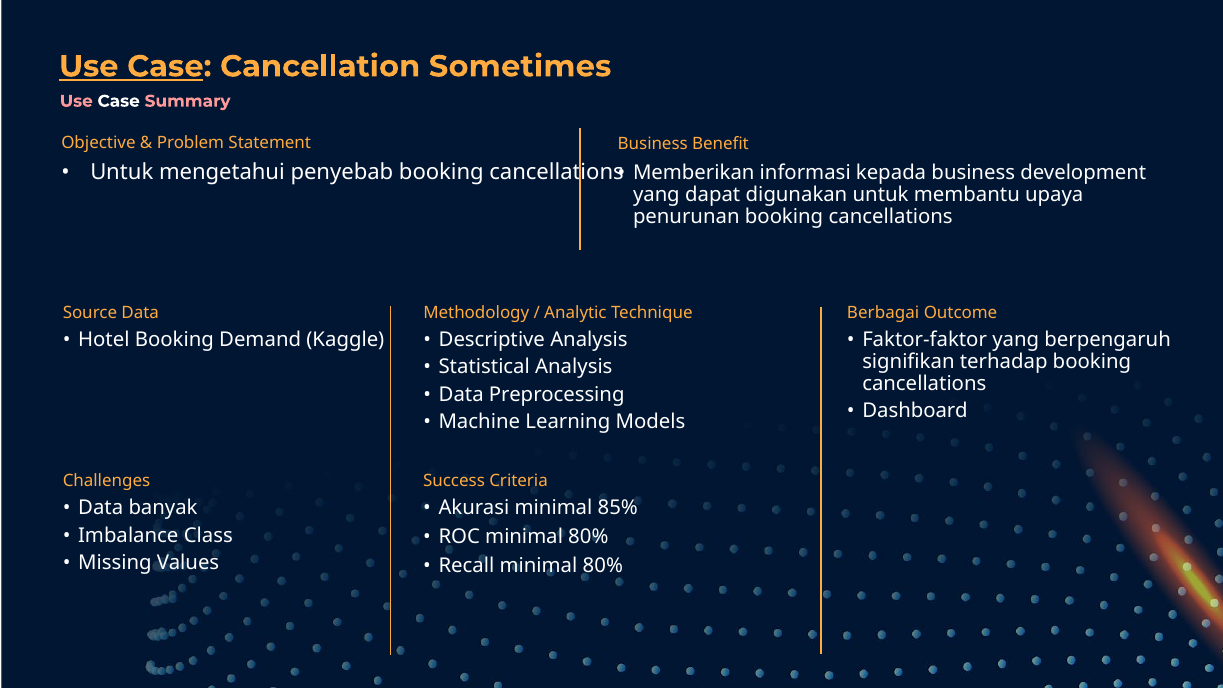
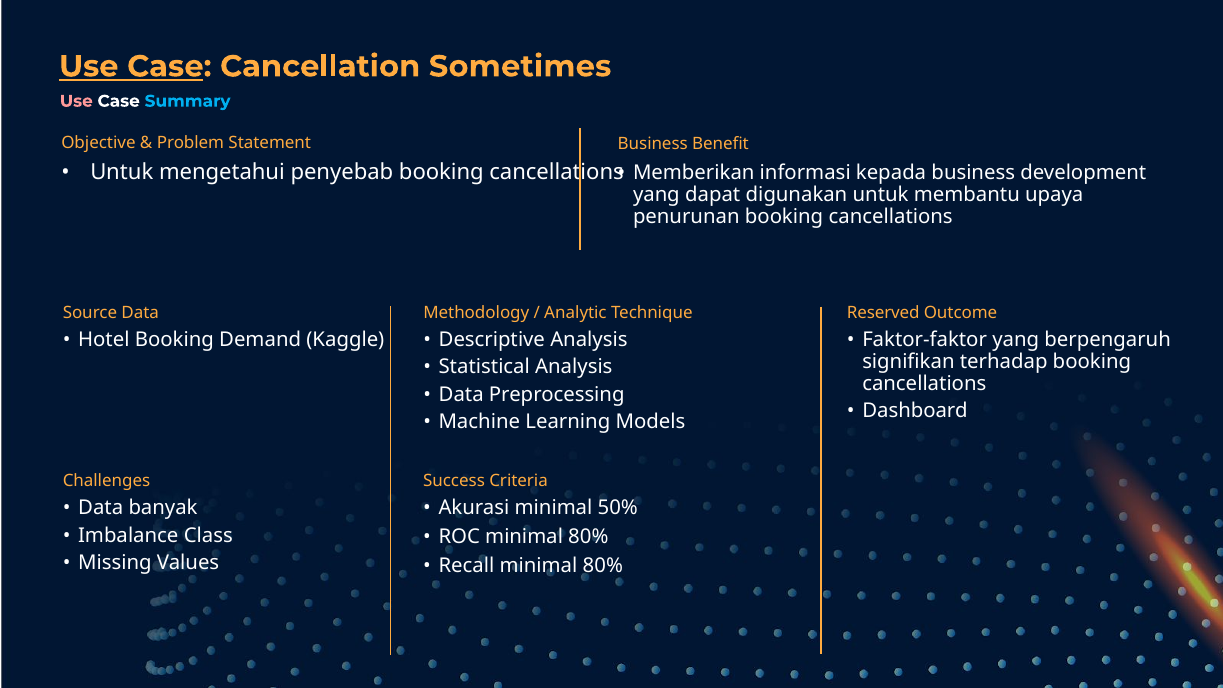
Summary colour: pink -> light blue
Berbagai: Berbagai -> Reserved
85%: 85% -> 50%
